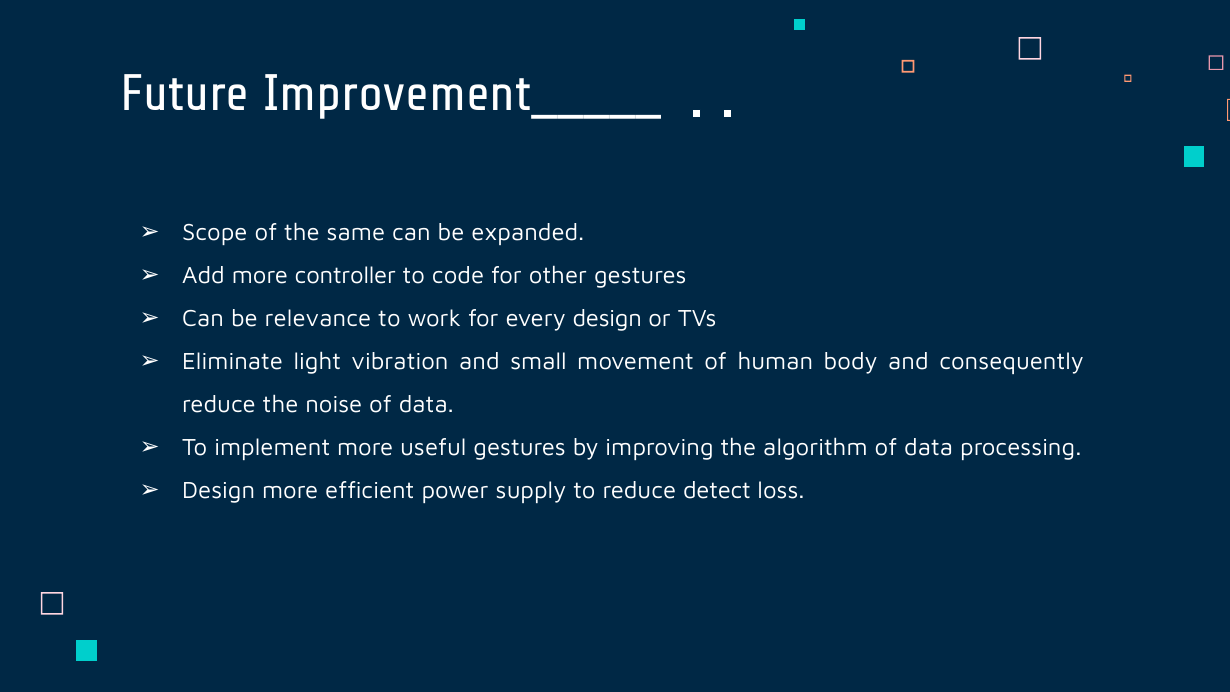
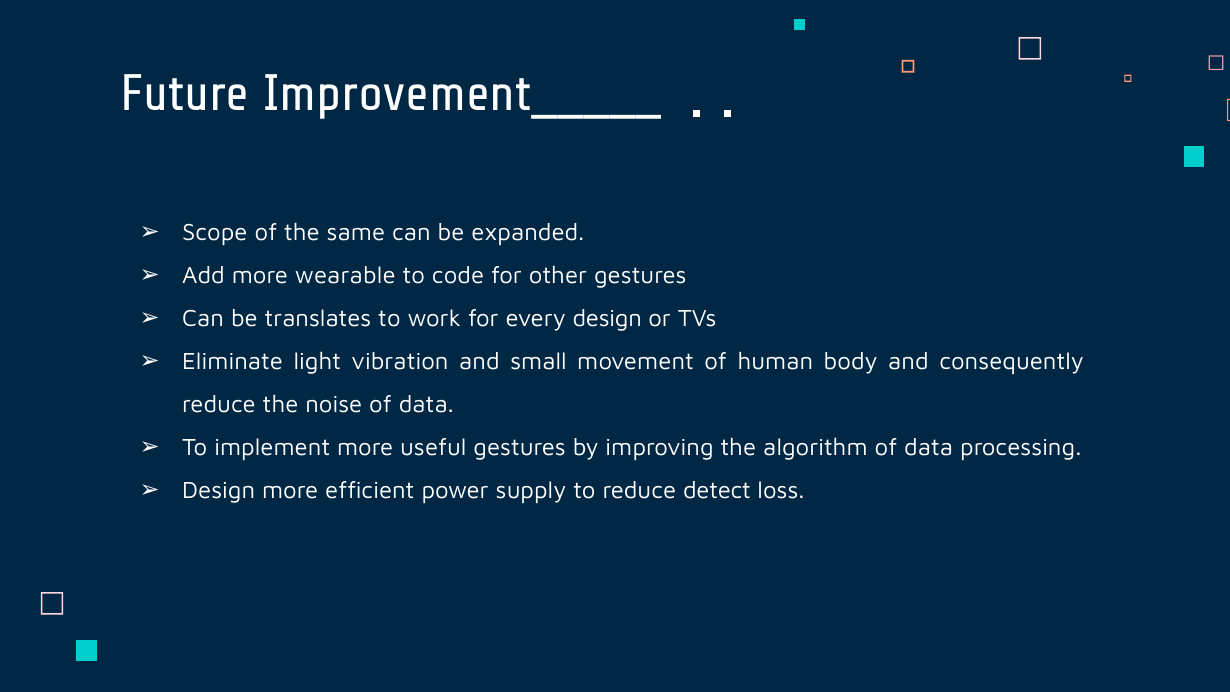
controller: controller -> wearable
relevance: relevance -> translates
